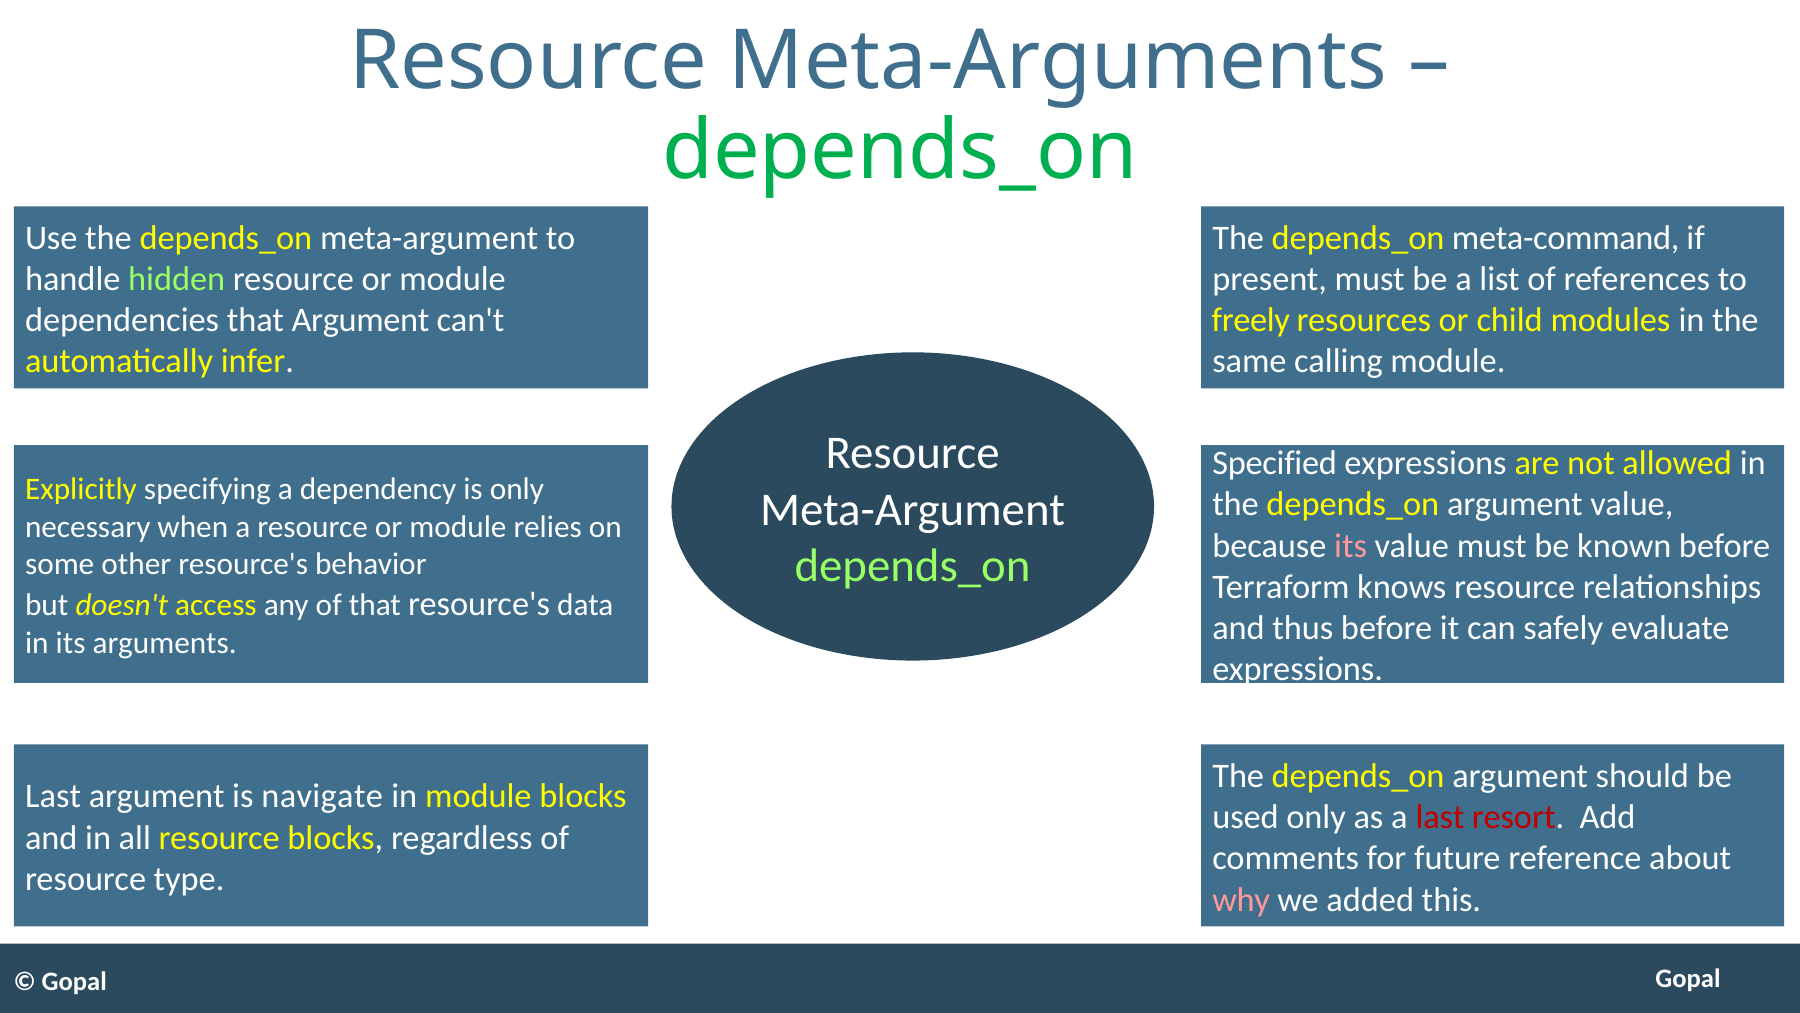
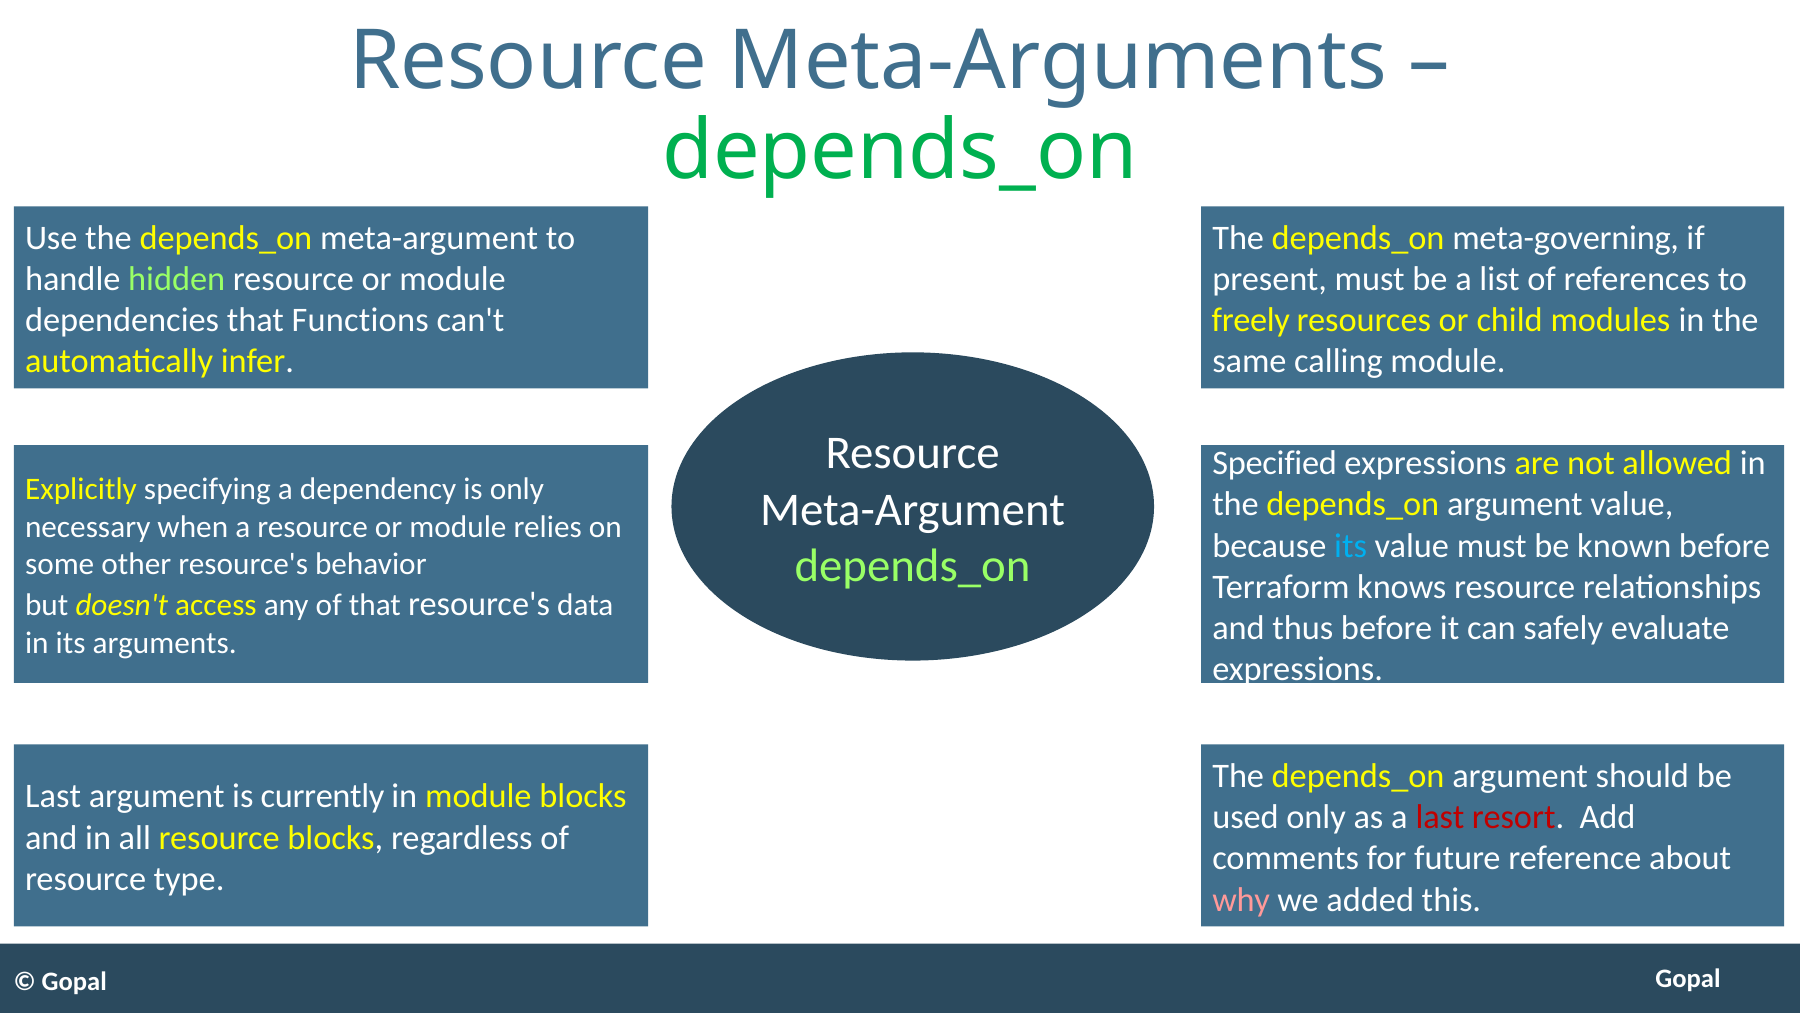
meta-command: meta-command -> meta-governing
that Argument: Argument -> Functions
its at (1351, 546) colour: pink -> light blue
navigate: navigate -> currently
